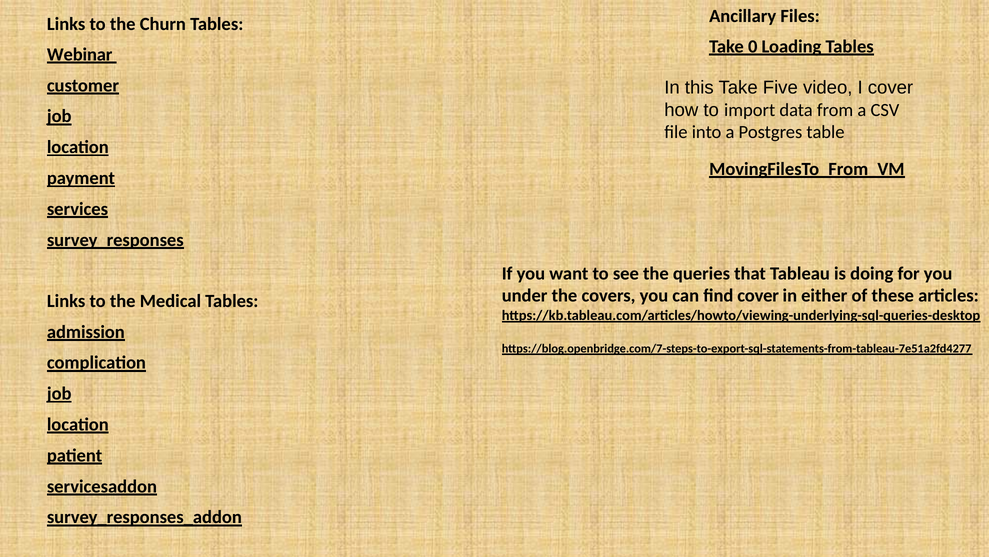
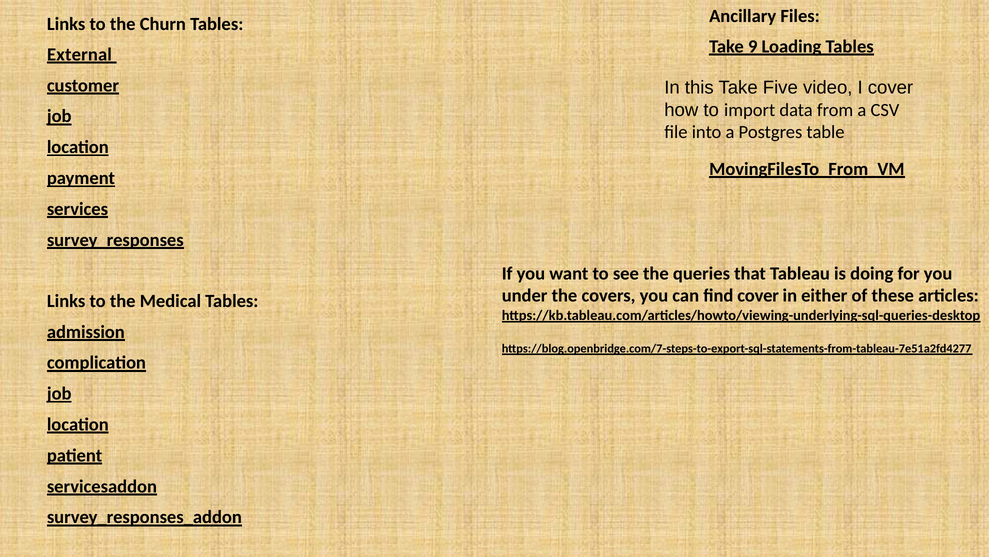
0: 0 -> 9
Webinar: Webinar -> External
